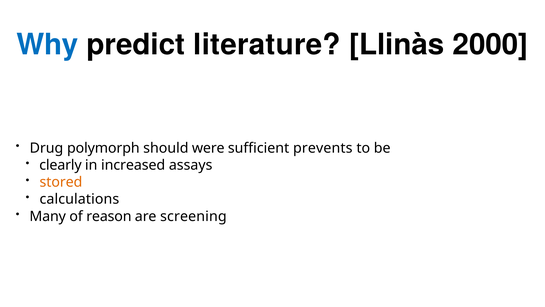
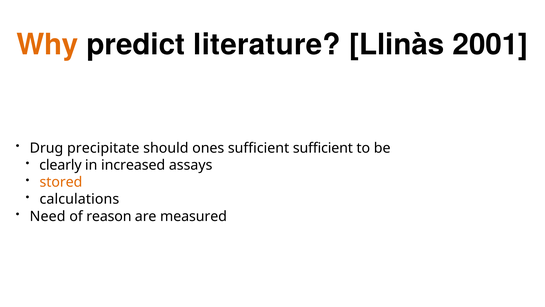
Why colour: blue -> orange
2000: 2000 -> 2001
polymorph: polymorph -> precipitate
were: were -> ones
sufficient prevents: prevents -> sufficient
Many: Many -> Need
screening: screening -> measured
